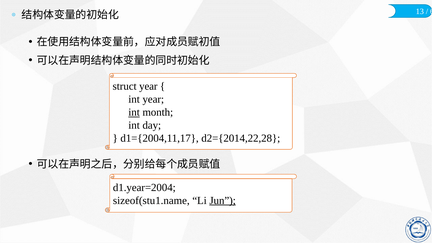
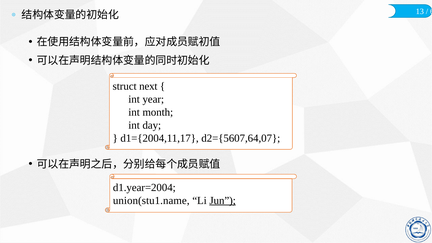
struct year: year -> next
int at (134, 112) underline: present -> none
d2={2014,22,28: d2={2014,22,28 -> d2={5607,64,07
sizeof(stu1.name: sizeof(stu1.name -> union(stu1.name
